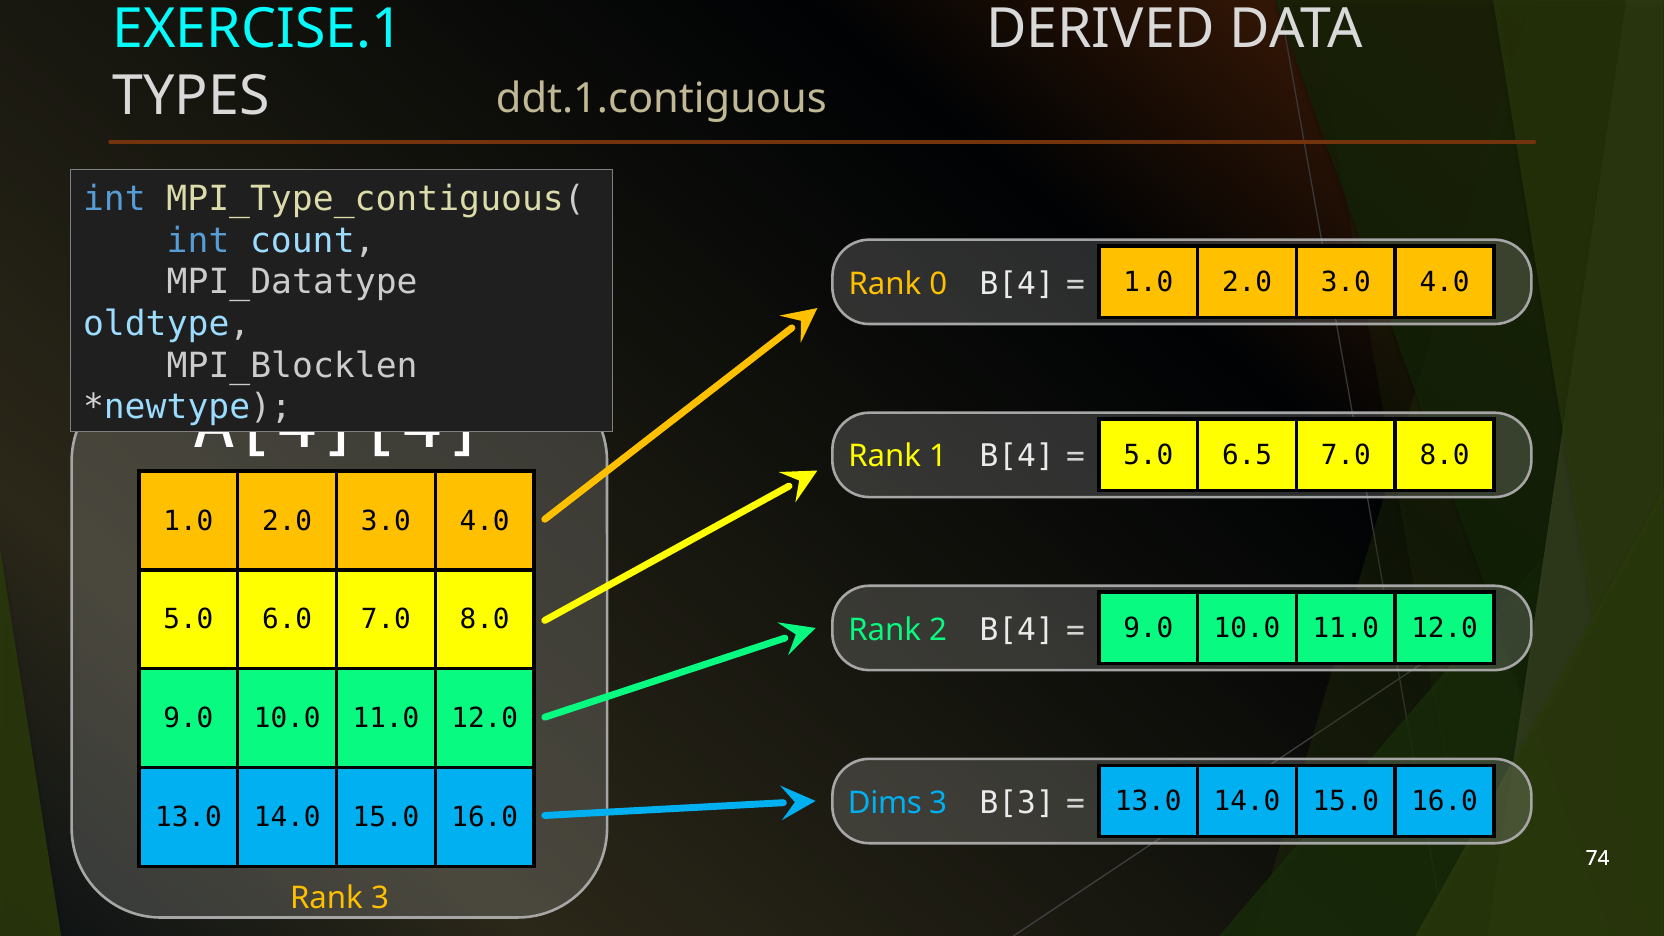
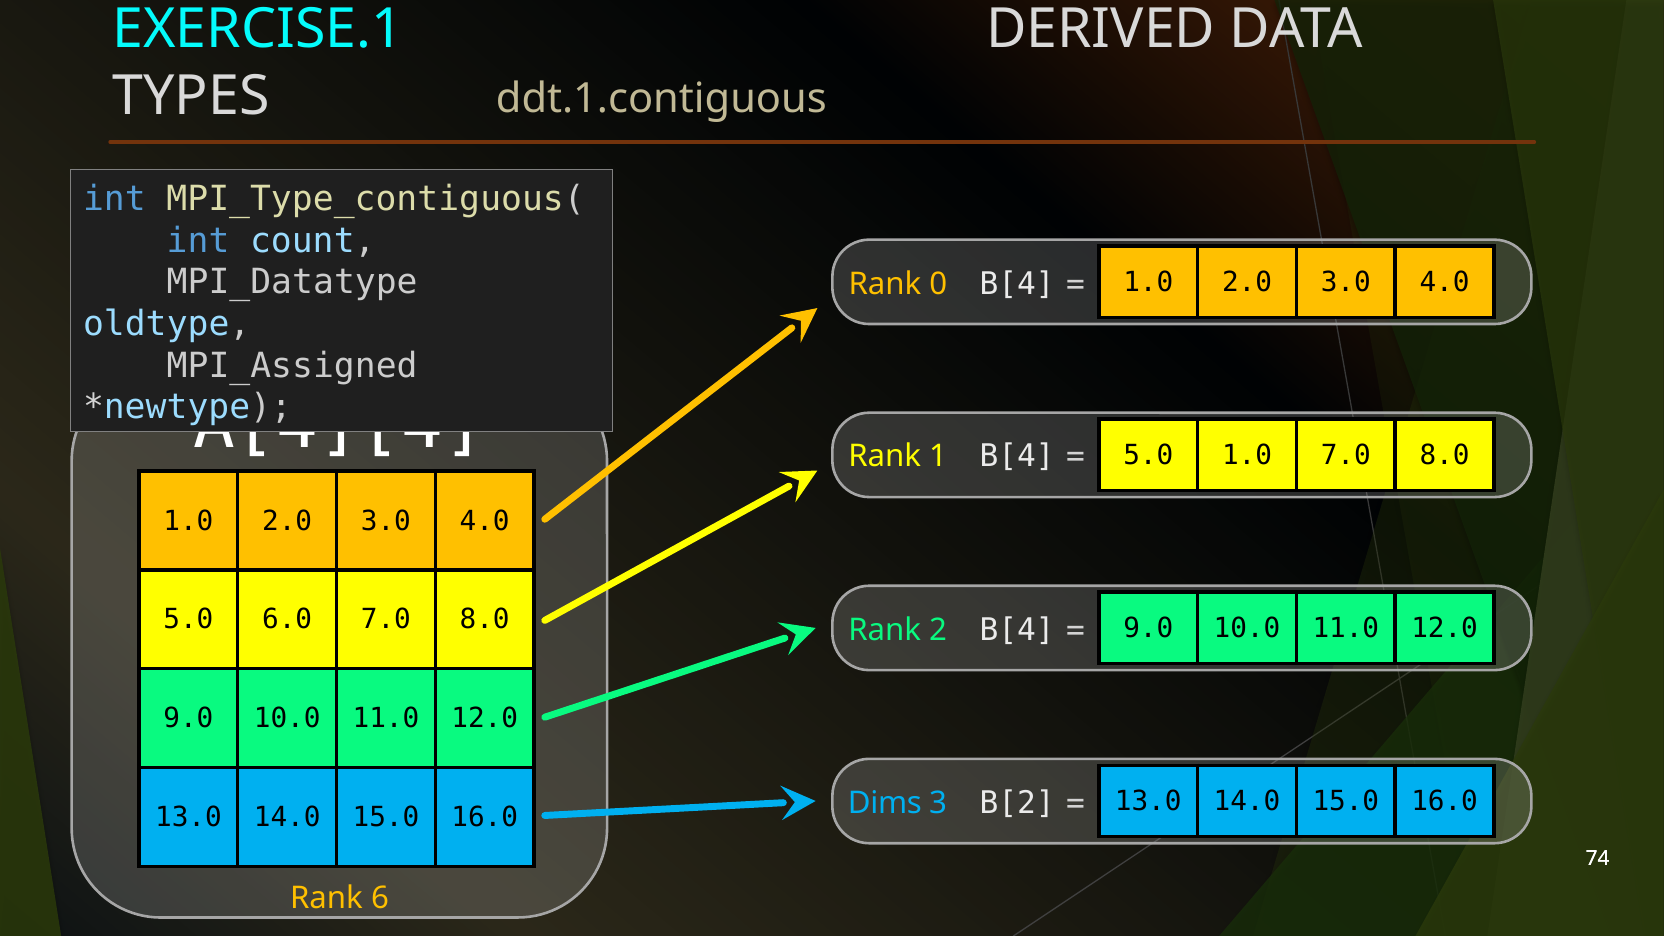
MPI_Blocklen: MPI_Blocklen -> MPI_Assigned
5.0 6.5: 6.5 -> 1.0
B[3: B[3 -> B[2
Rank 3: 3 -> 6
